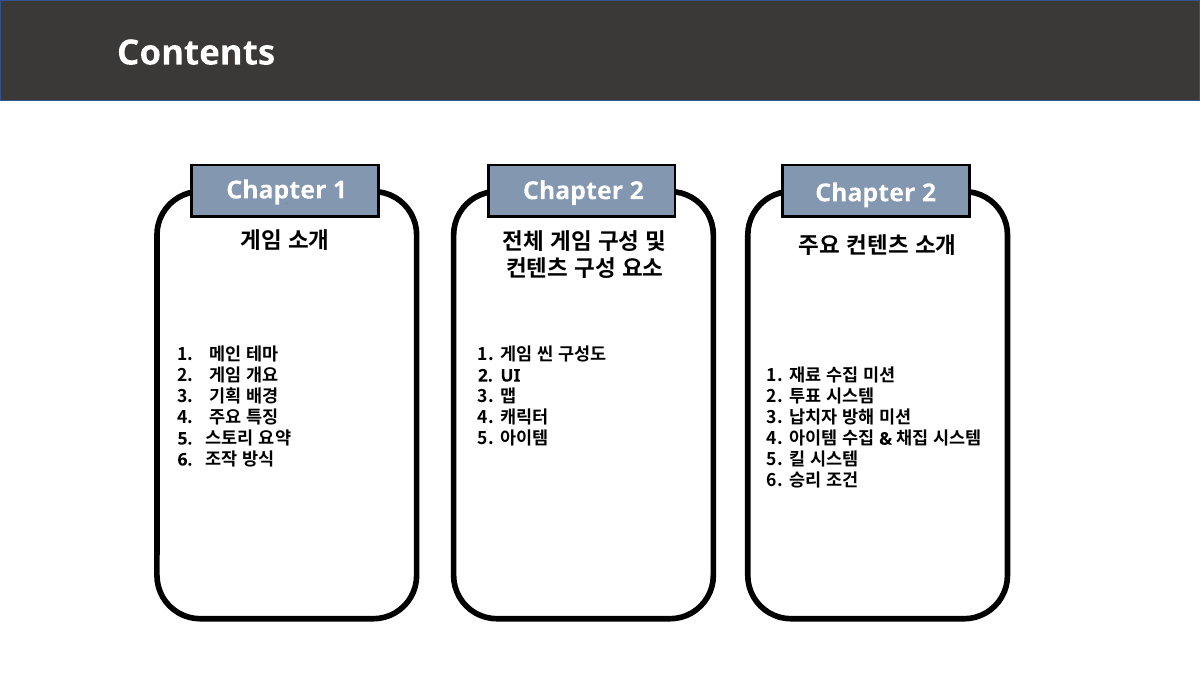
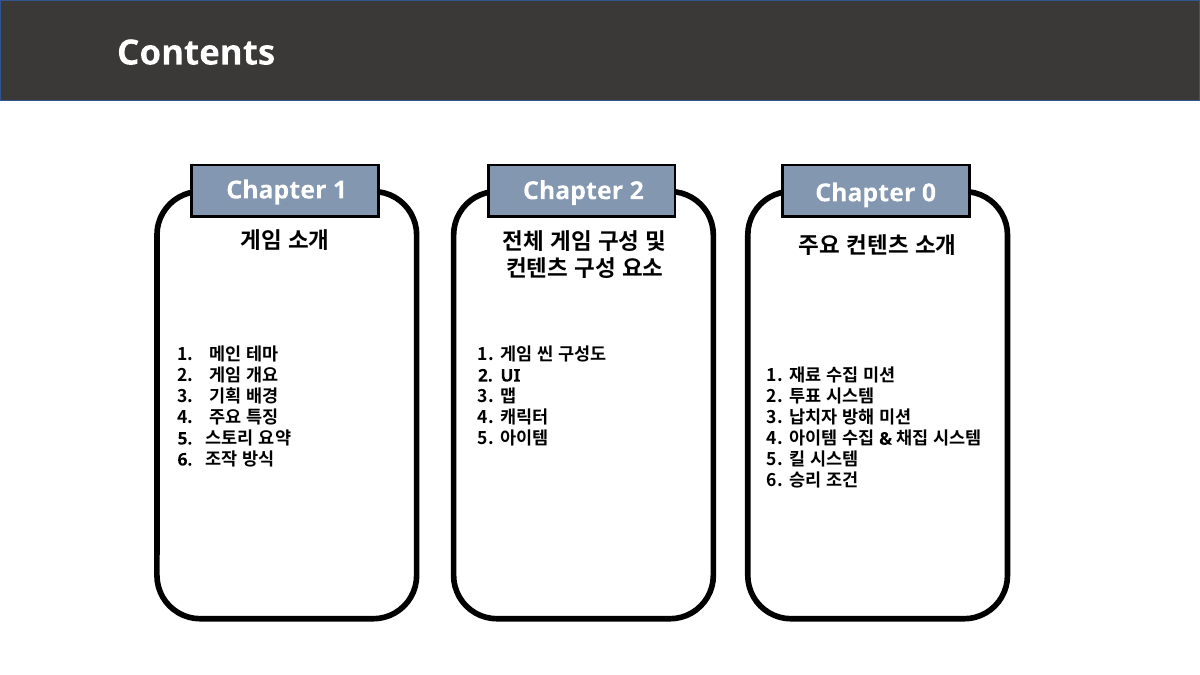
2 at (929, 193): 2 -> 0
